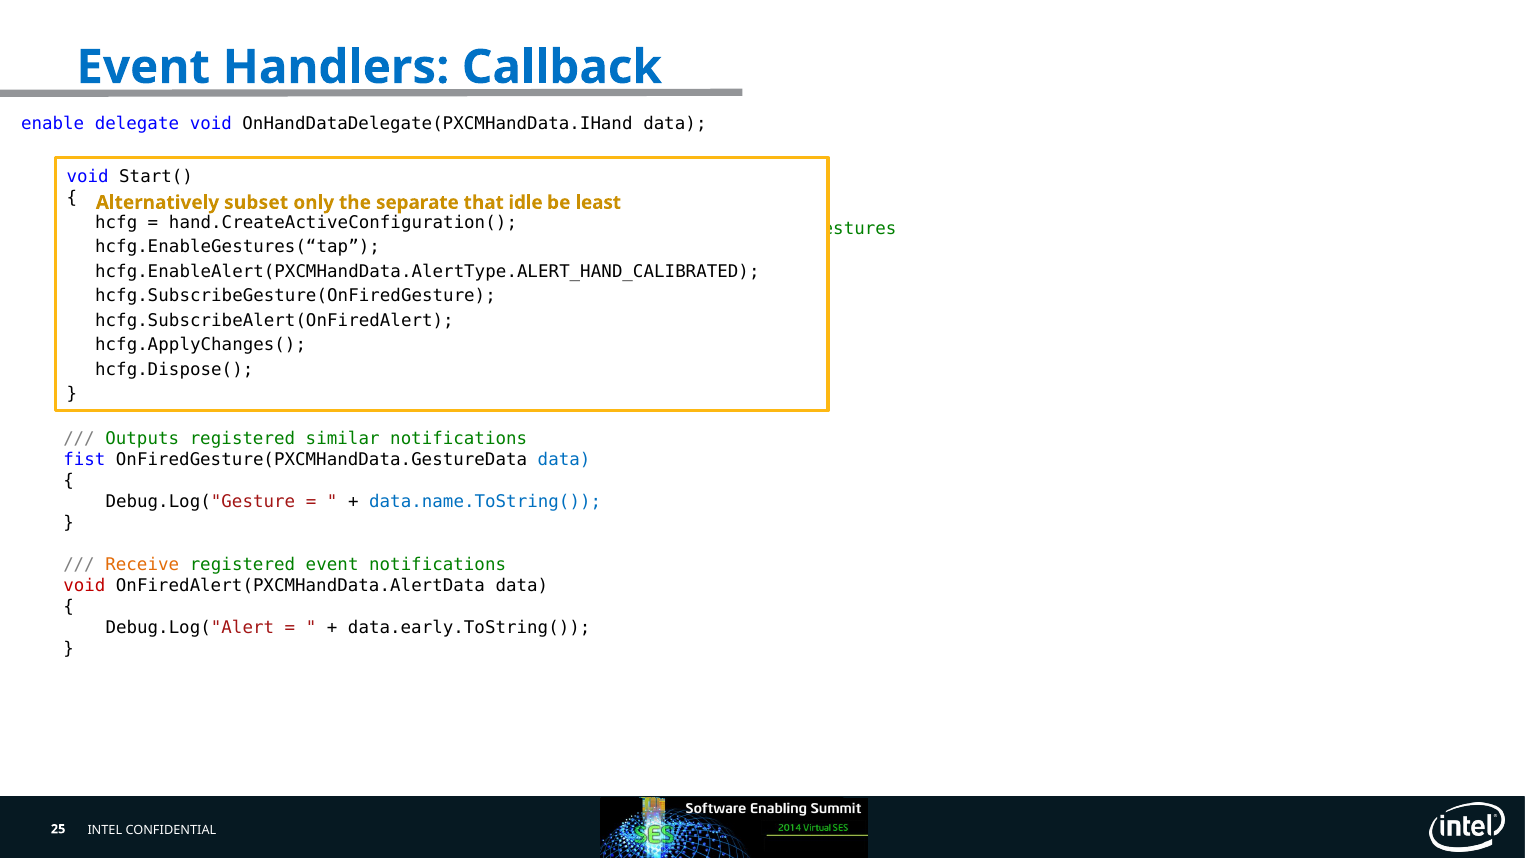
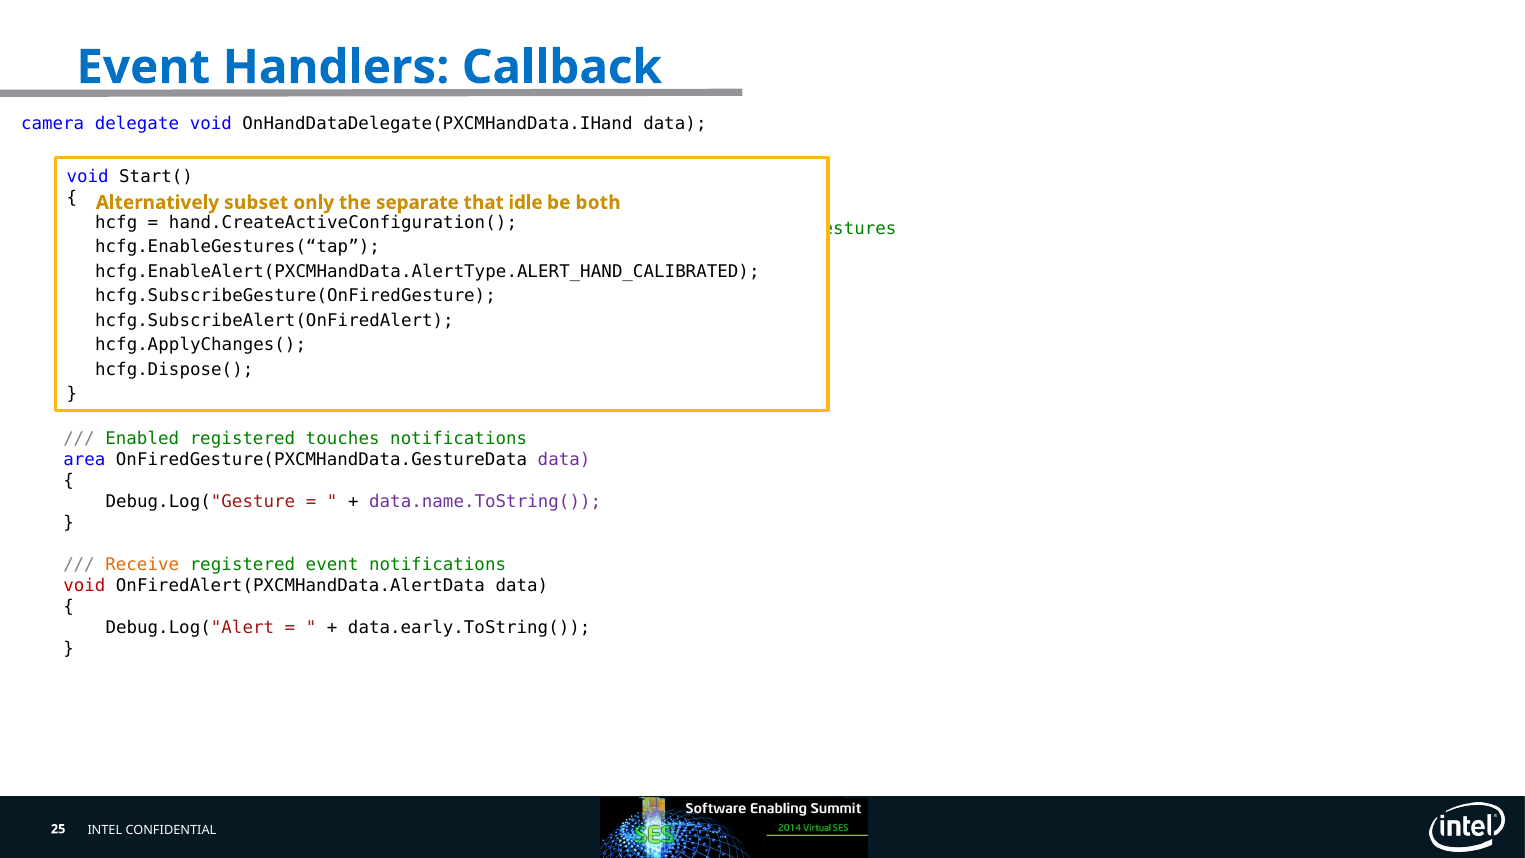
enable at (53, 124): enable -> camera
least: least -> both
Outputs: Outputs -> Enabled
similar: similar -> touches
fist: fist -> area
data at (564, 459) colour: blue -> purple
data.name.ToString( colour: blue -> purple
